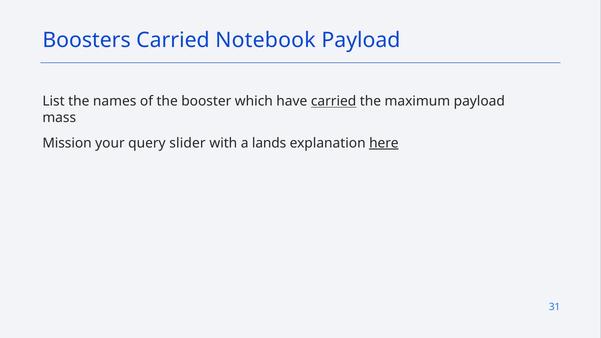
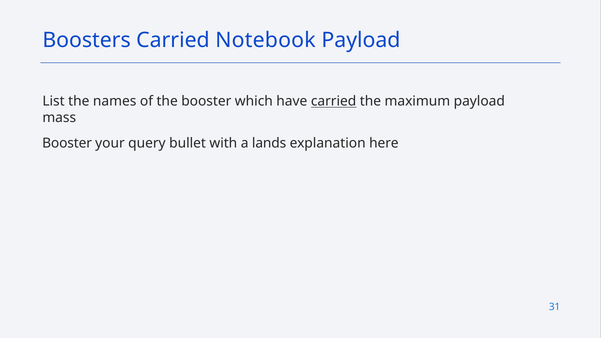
Mission at (67, 143): Mission -> Booster
slider: slider -> bullet
here underline: present -> none
